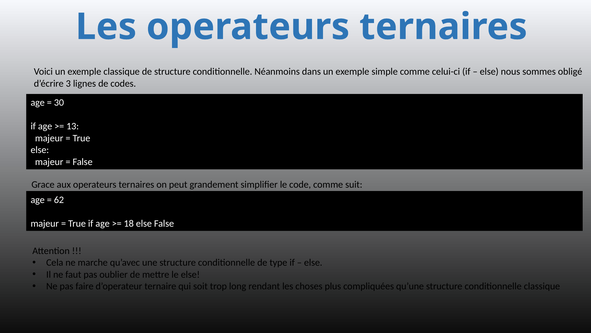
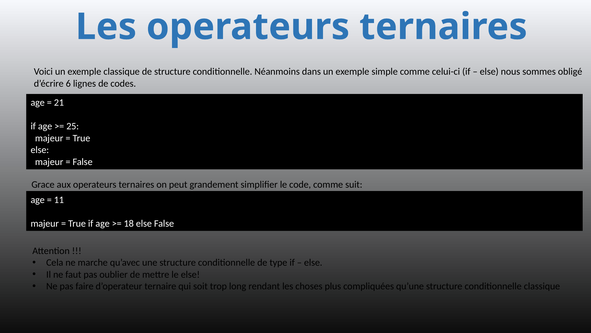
3: 3 -> 6
30: 30 -> 21
13: 13 -> 25
62: 62 -> 11
